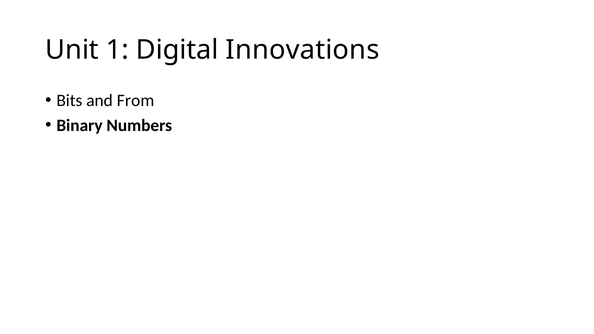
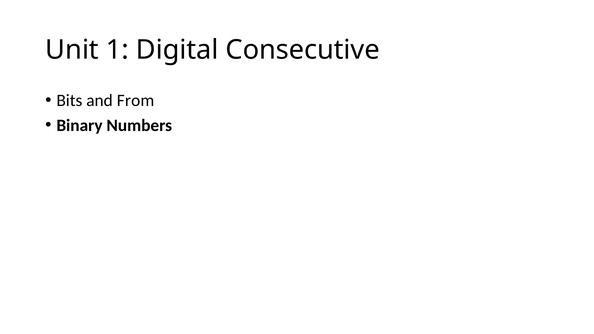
Innovations: Innovations -> Consecutive
